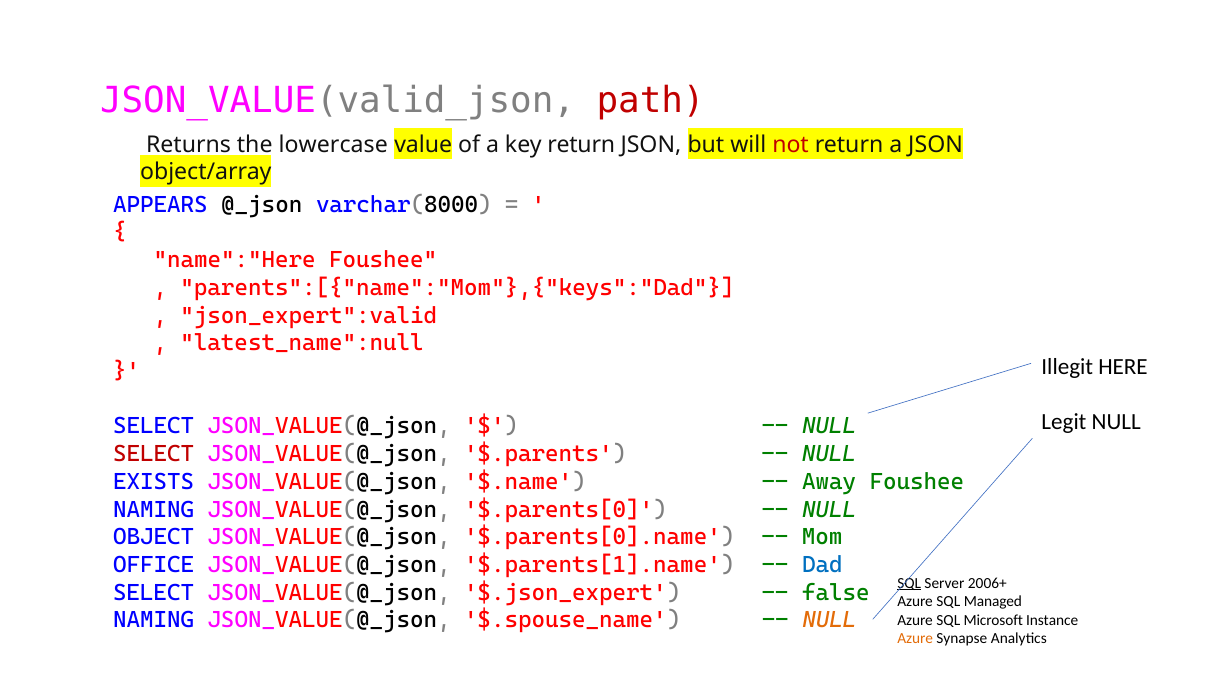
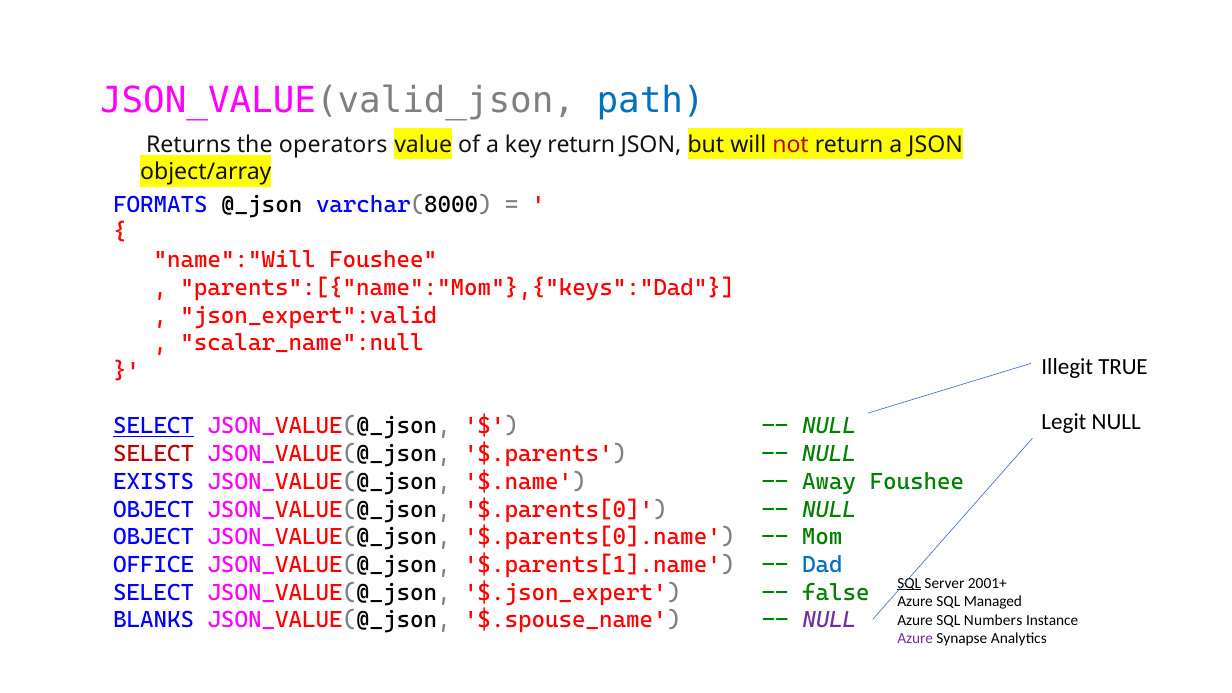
path colour: red -> blue
lowercase: lowercase -> operators
APPEARS: APPEARS -> FORMATS
name":"Here: name":"Here -> name":"Will
latest_name":null: latest_name":null -> scalar_name":null
HERE: HERE -> TRUE
SELECT at (154, 426) underline: none -> present
NAMING at (154, 509): NAMING -> OBJECT
2006+: 2006+ -> 2001+
NAMING at (154, 620): NAMING -> BLANKS
NULL at (829, 620) colour: orange -> purple
Microsoft: Microsoft -> Numbers
Azure at (915, 639) colour: orange -> purple
